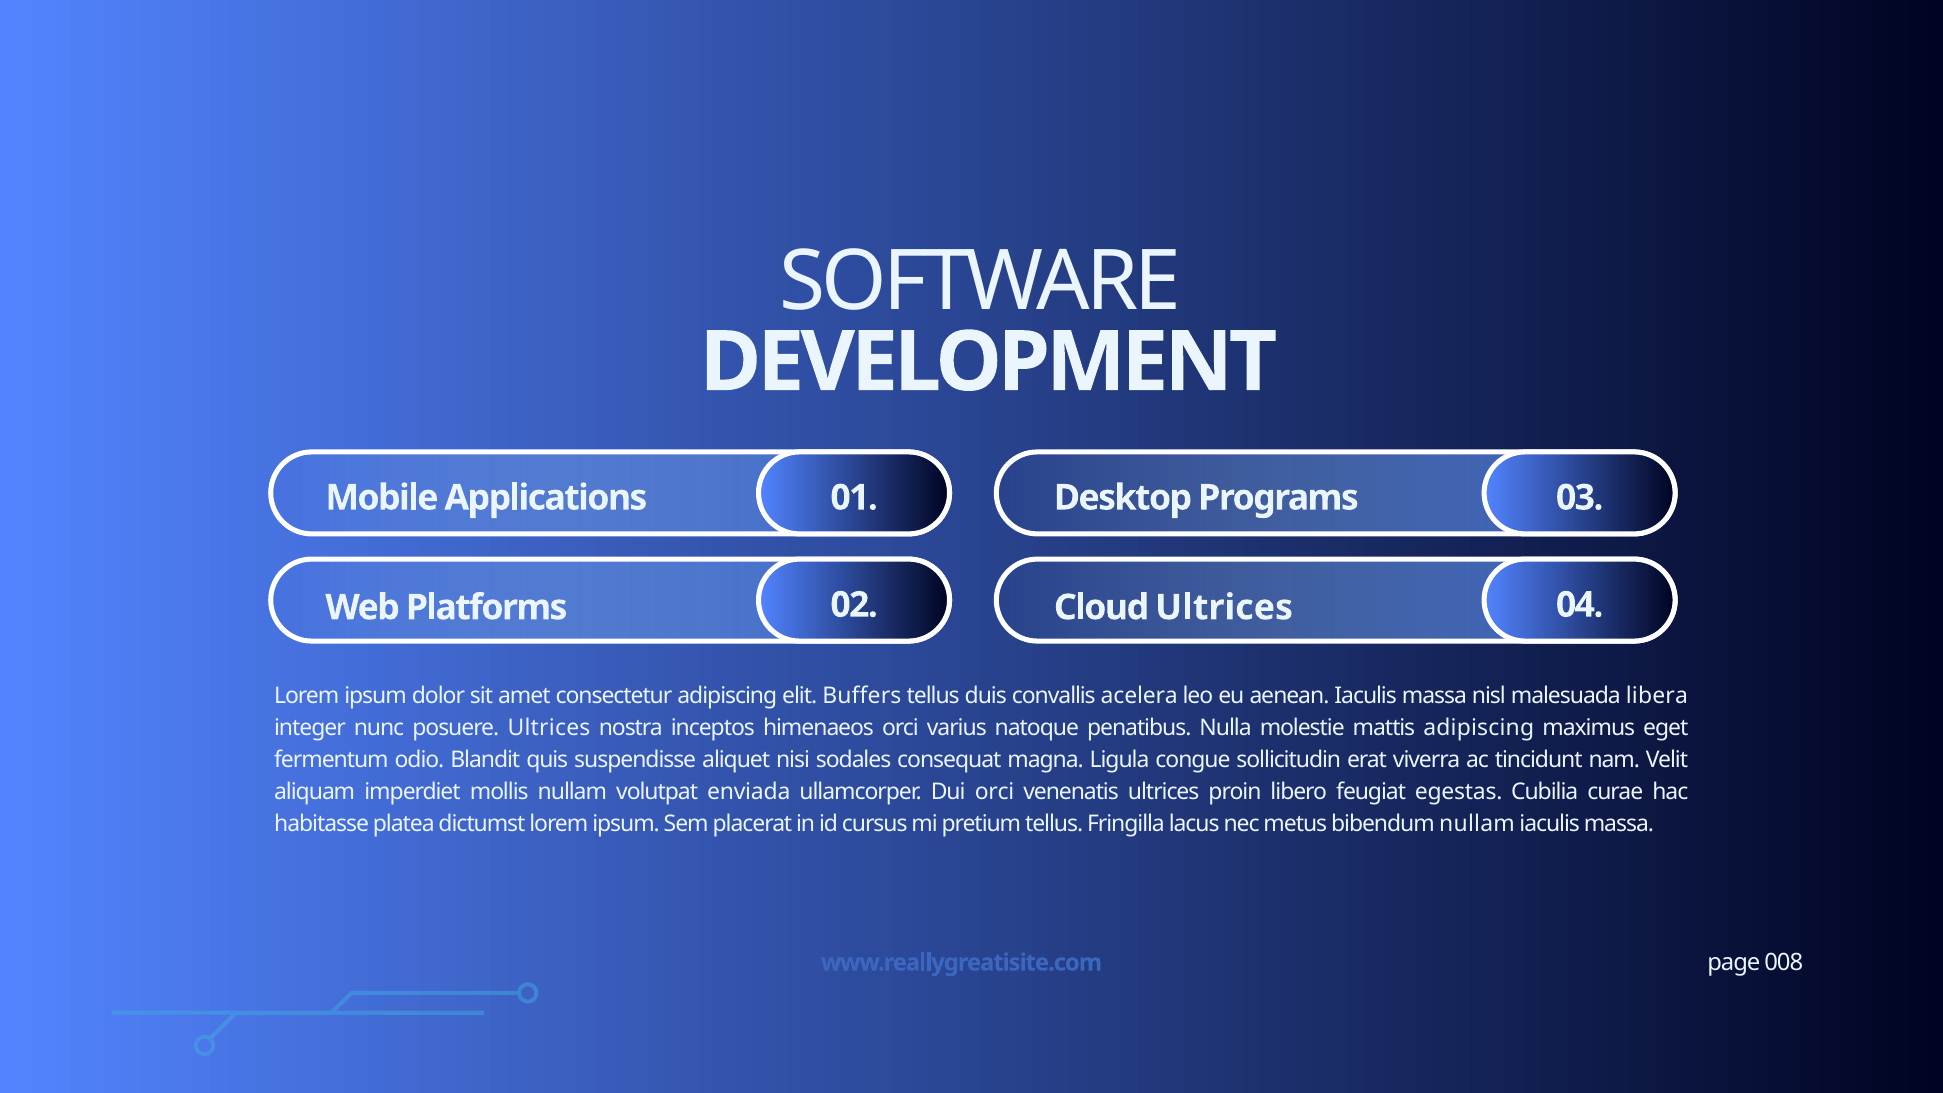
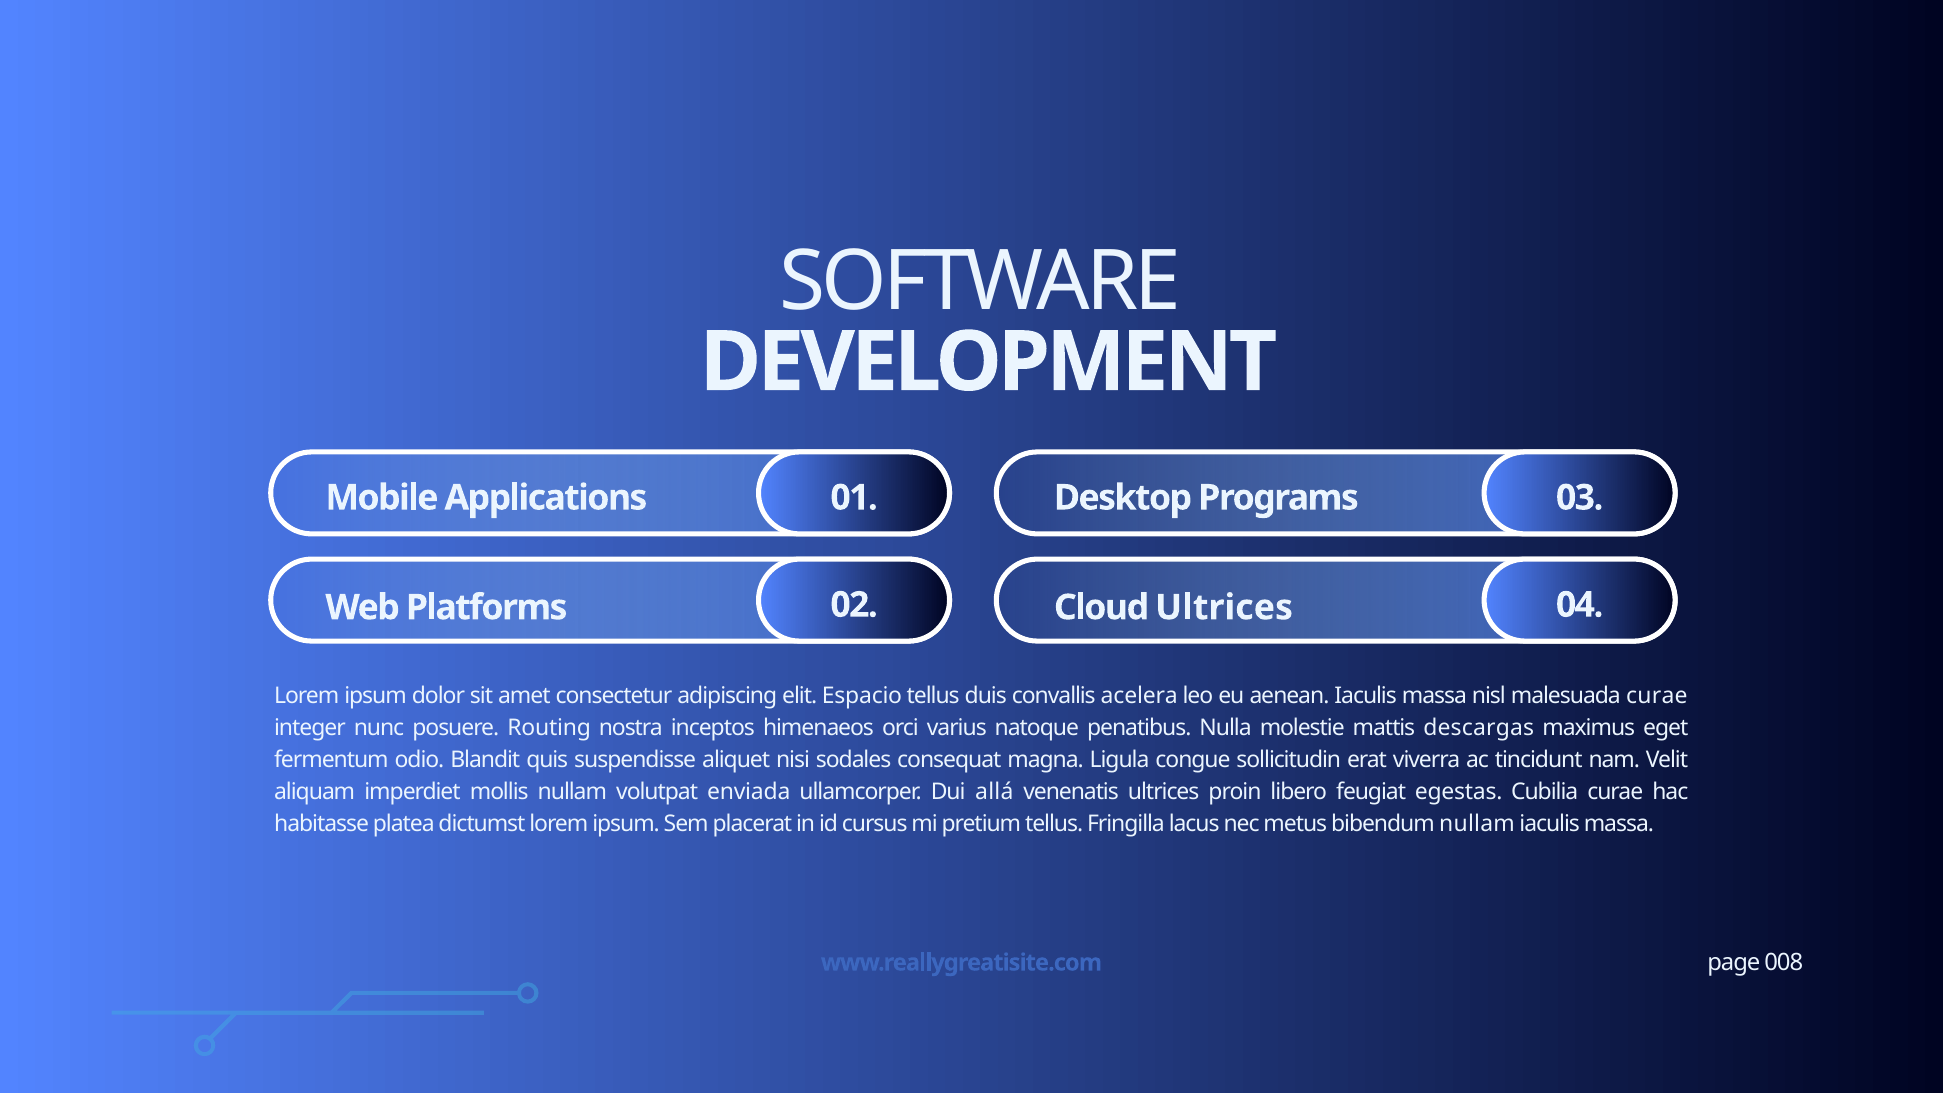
Buffers: Buffers -> Espacio
malesuada libera: libera -> curae
posuere Ultrices: Ultrices -> Routing
mattis adipiscing: adipiscing -> descargas
Dui orci: orci -> allá
